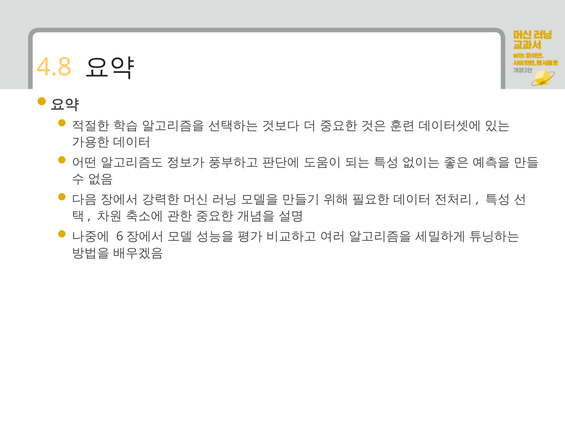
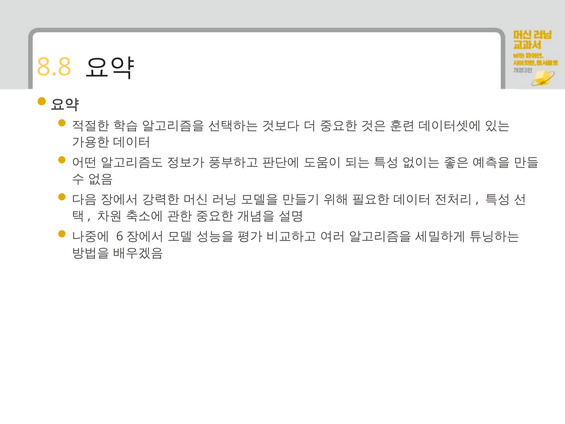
4.8: 4.8 -> 8.8
